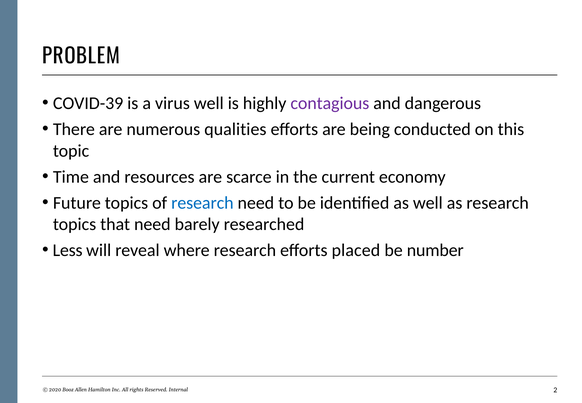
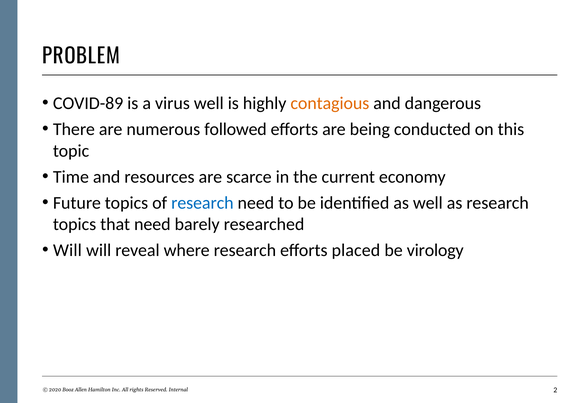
COVID-39: COVID-39 -> COVID-89
contagious colour: purple -> orange
qualities: qualities -> followed
Less at (68, 250): Less -> Will
number: number -> virology
